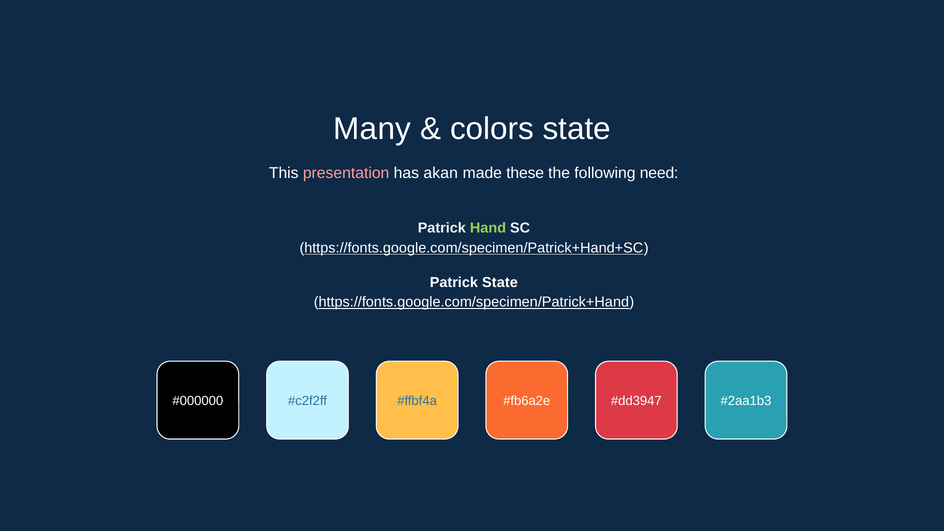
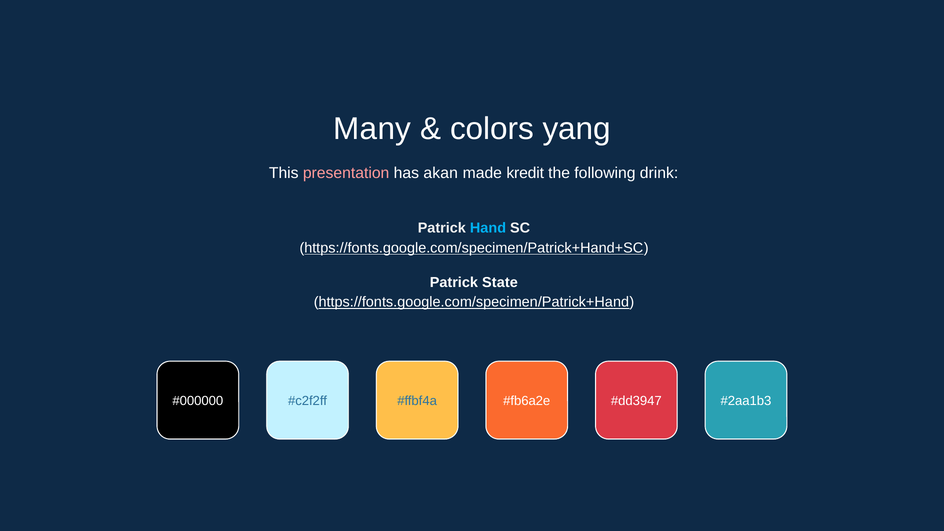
colors state: state -> yang
these: these -> kredit
need: need -> drink
Hand colour: light green -> light blue
